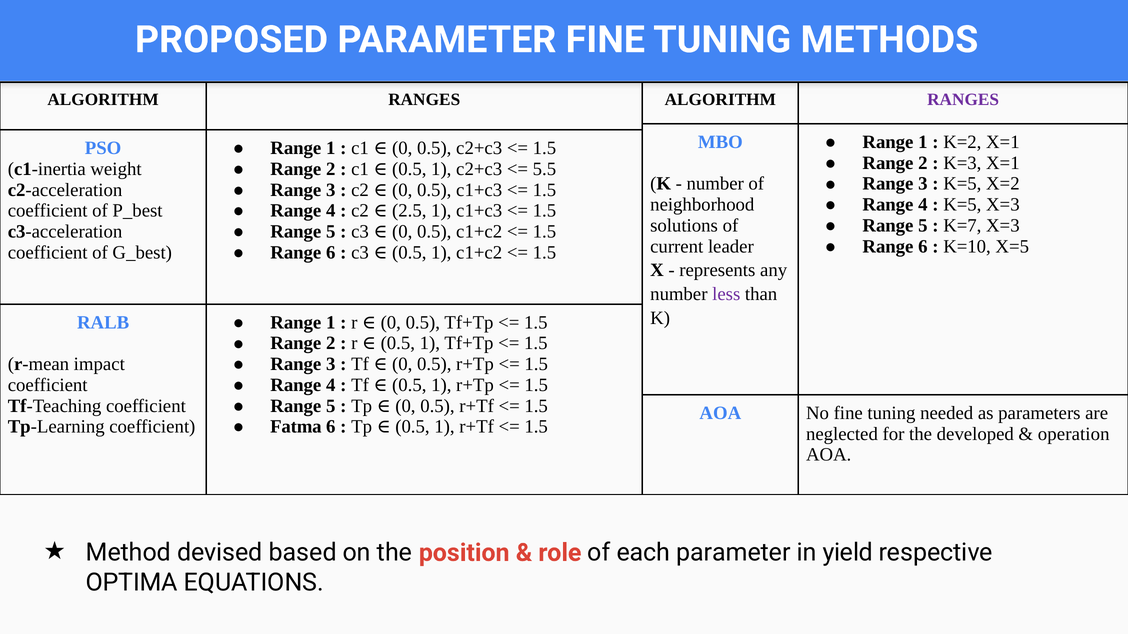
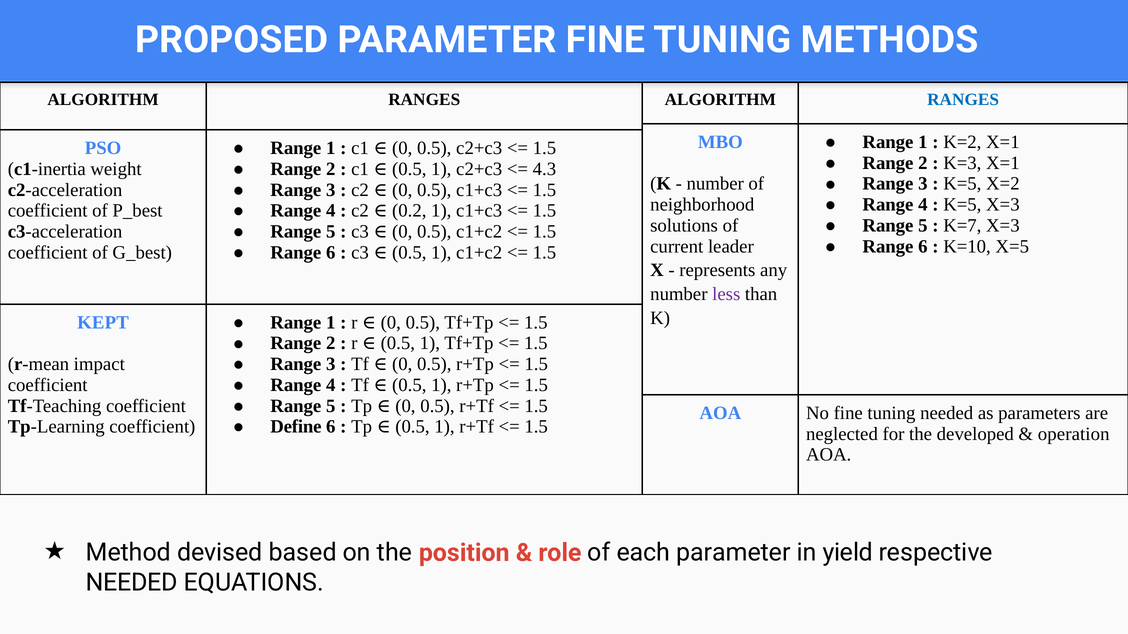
RANGES at (963, 100) colour: purple -> blue
5.5: 5.5 -> 4.3
2.5: 2.5 -> 0.2
RALB: RALB -> KEPT
Fatma: Fatma -> Define
OPTIMA at (132, 583): OPTIMA -> NEEDED
